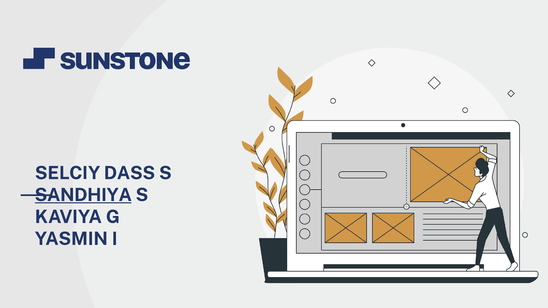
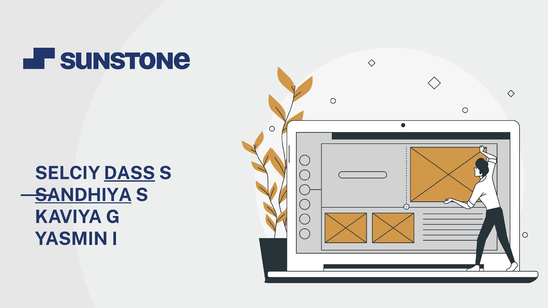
DASS underline: none -> present
